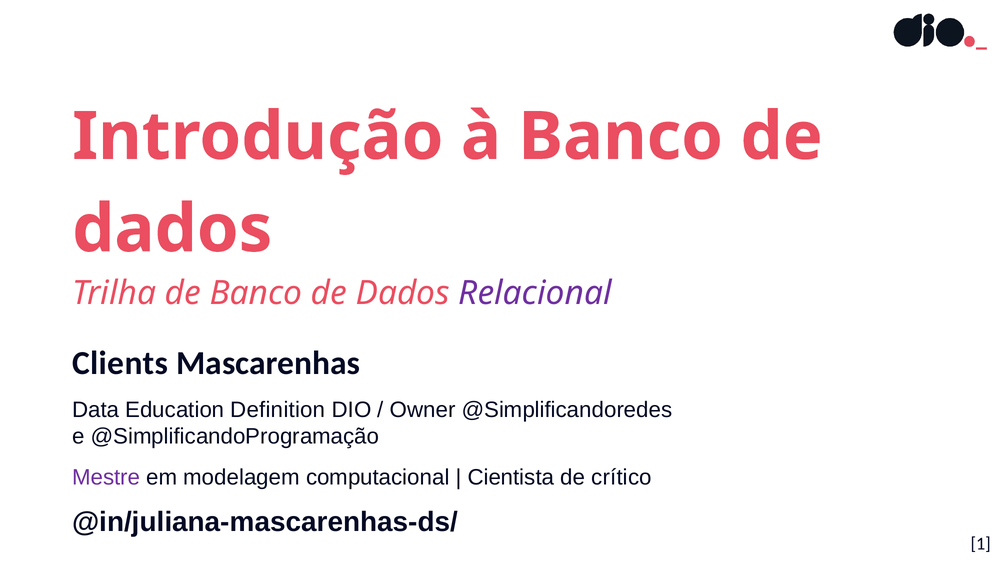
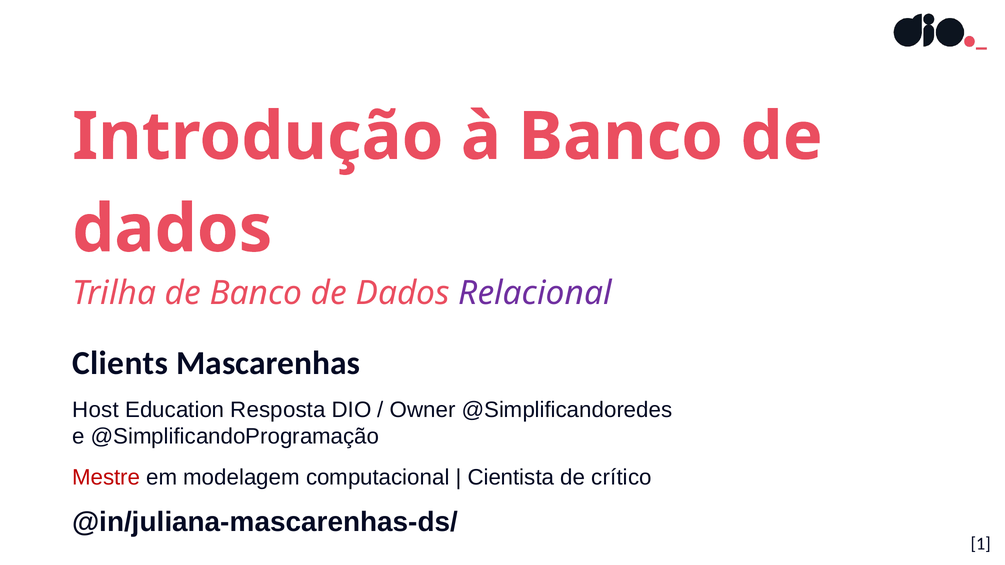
Data: Data -> Host
Definition: Definition -> Resposta
Mestre colour: purple -> red
